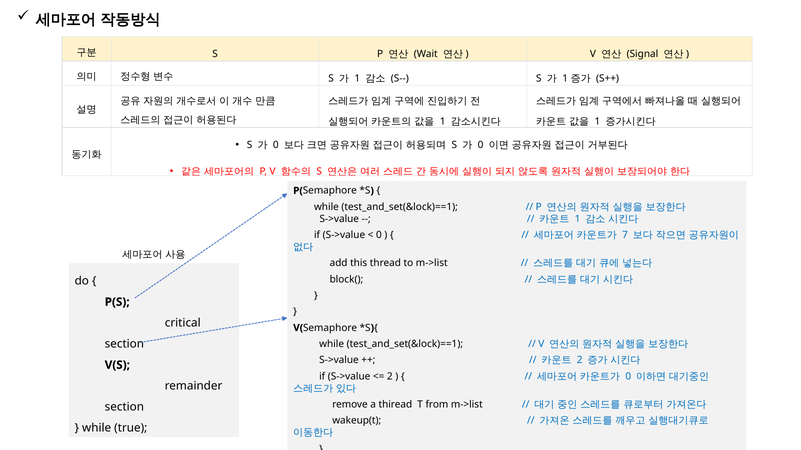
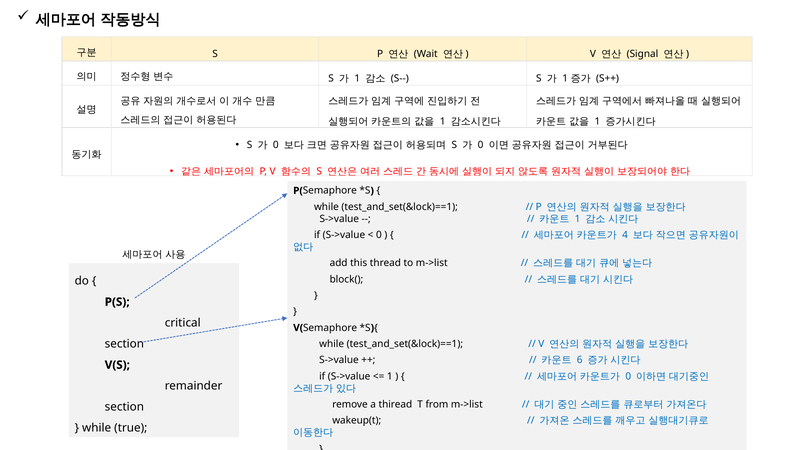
7: 7 -> 4
2 at (580, 361): 2 -> 6
2 at (390, 377): 2 -> 1
